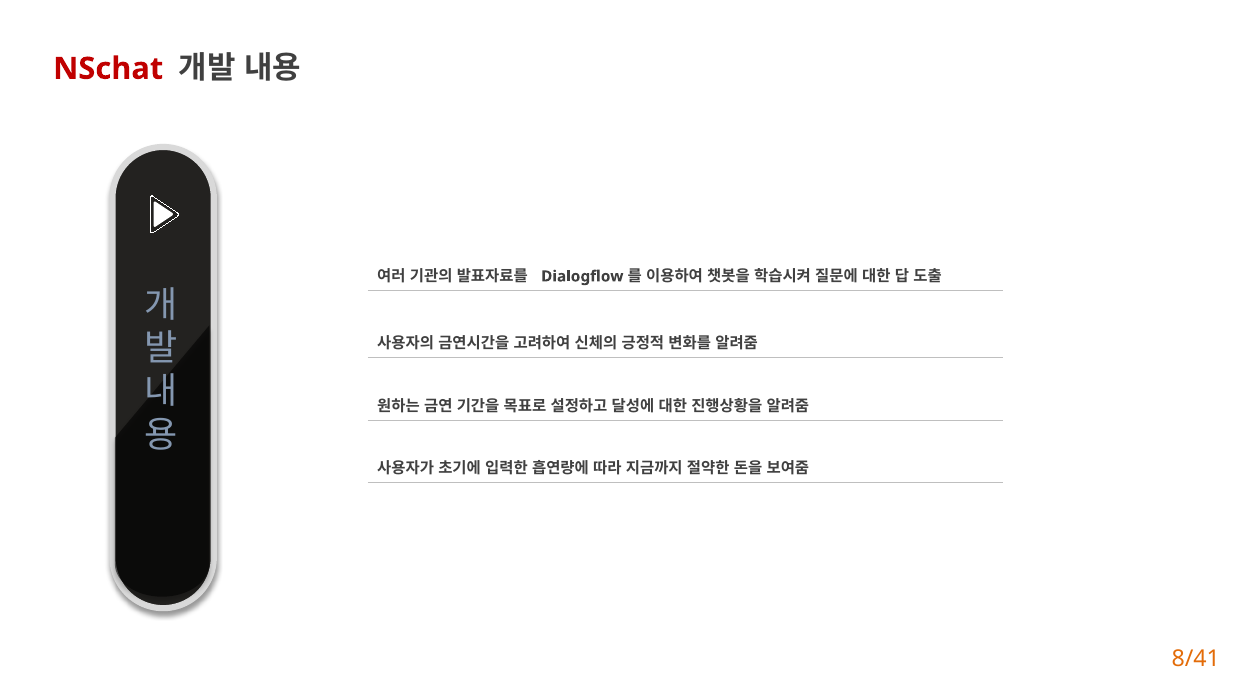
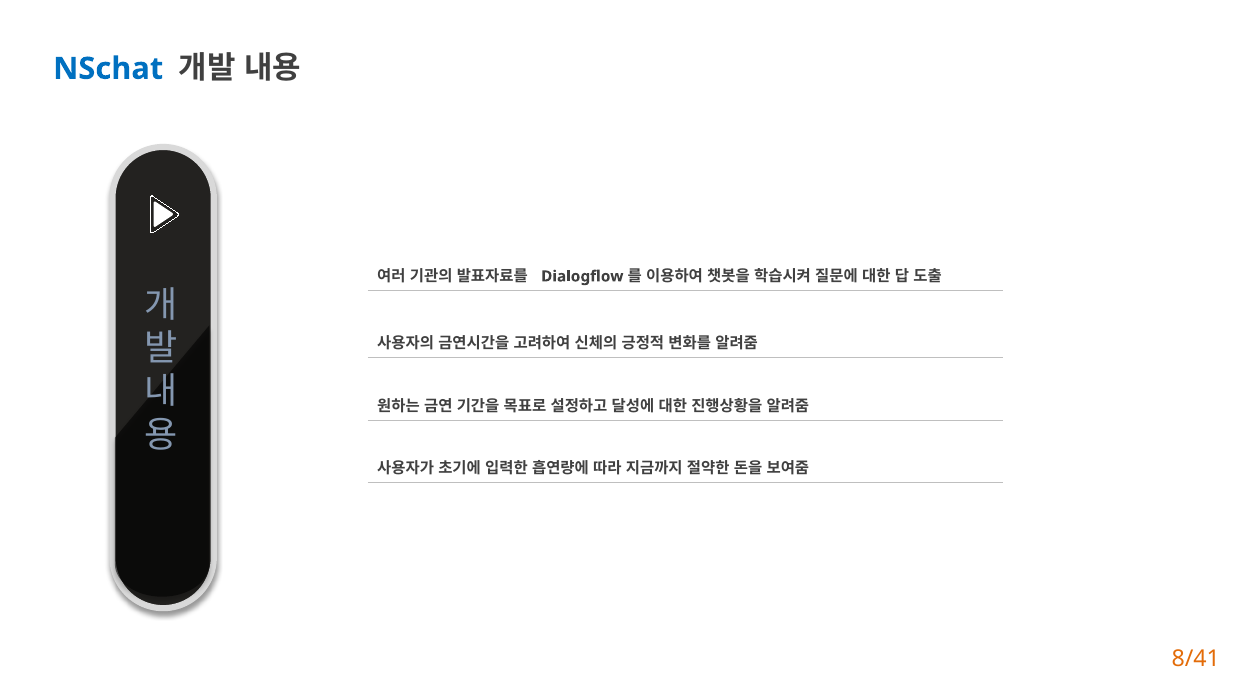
NSchat colour: red -> blue
